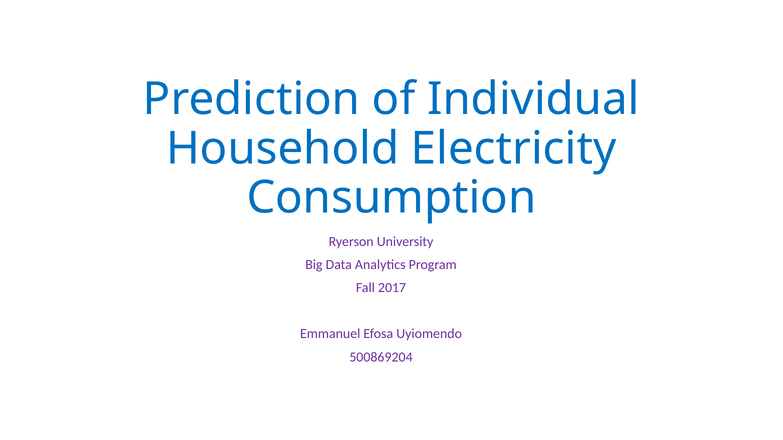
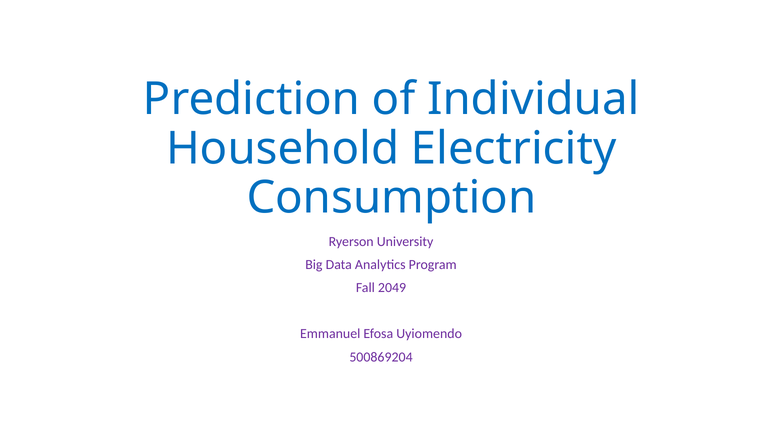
2017: 2017 -> 2049
